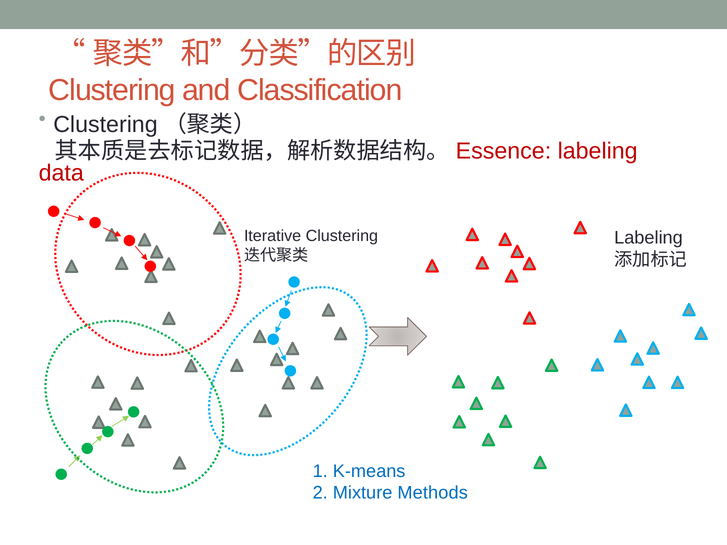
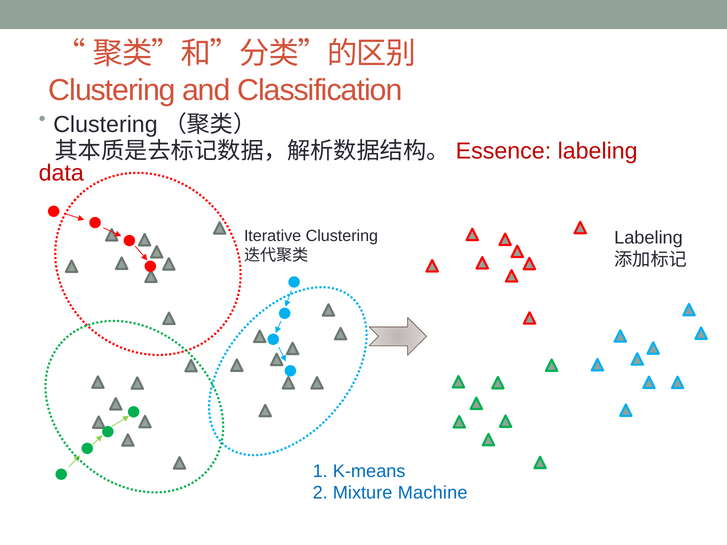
Methods: Methods -> Machine
